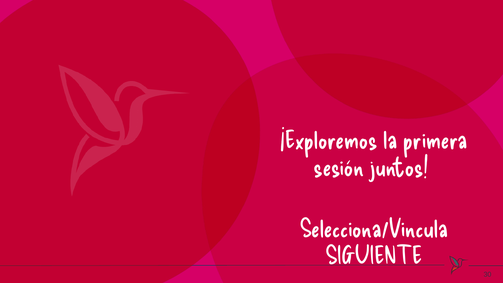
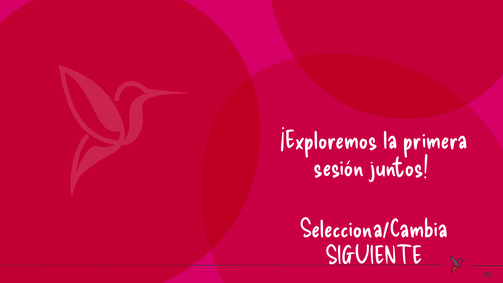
Selecciona/Vincula: Selecciona/Vincula -> Selecciona/Cambia
